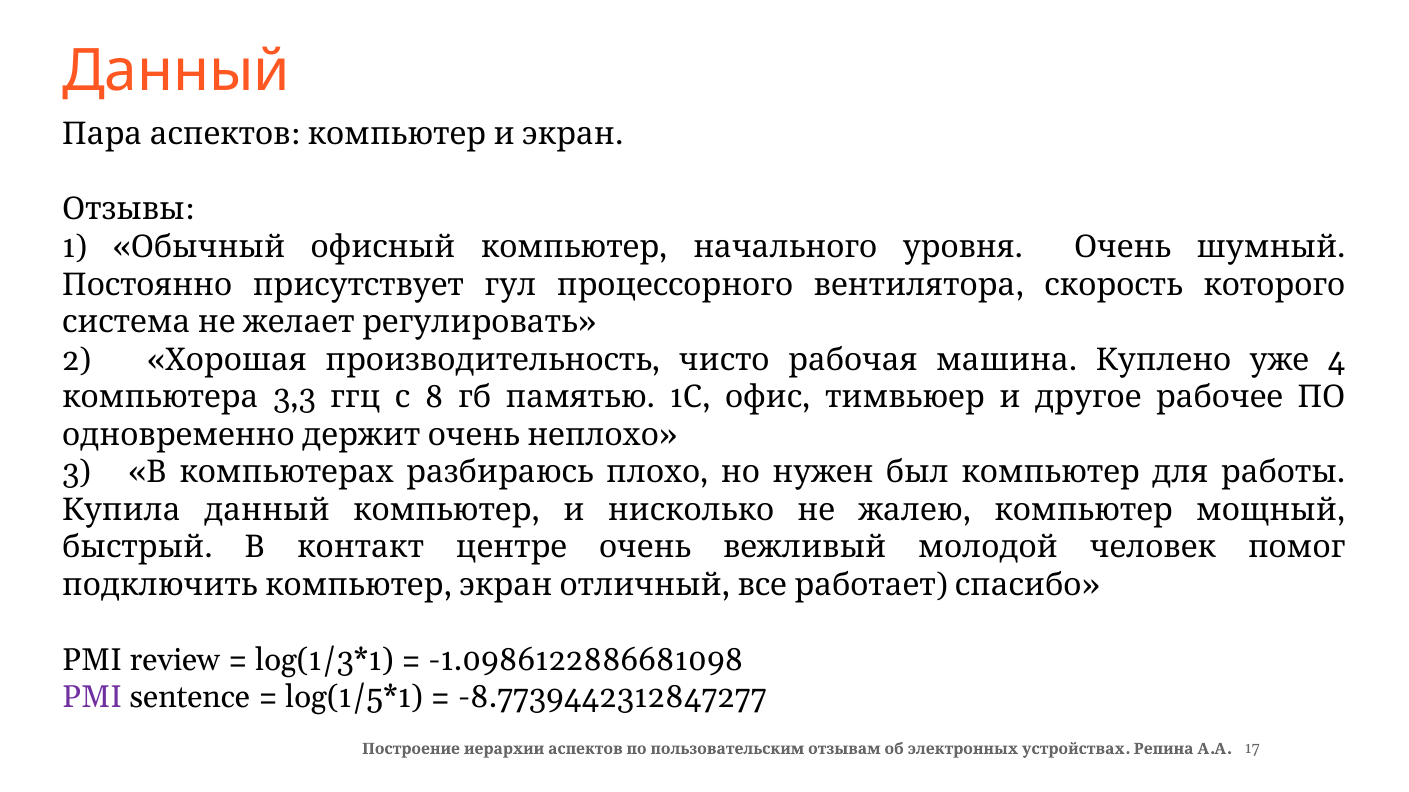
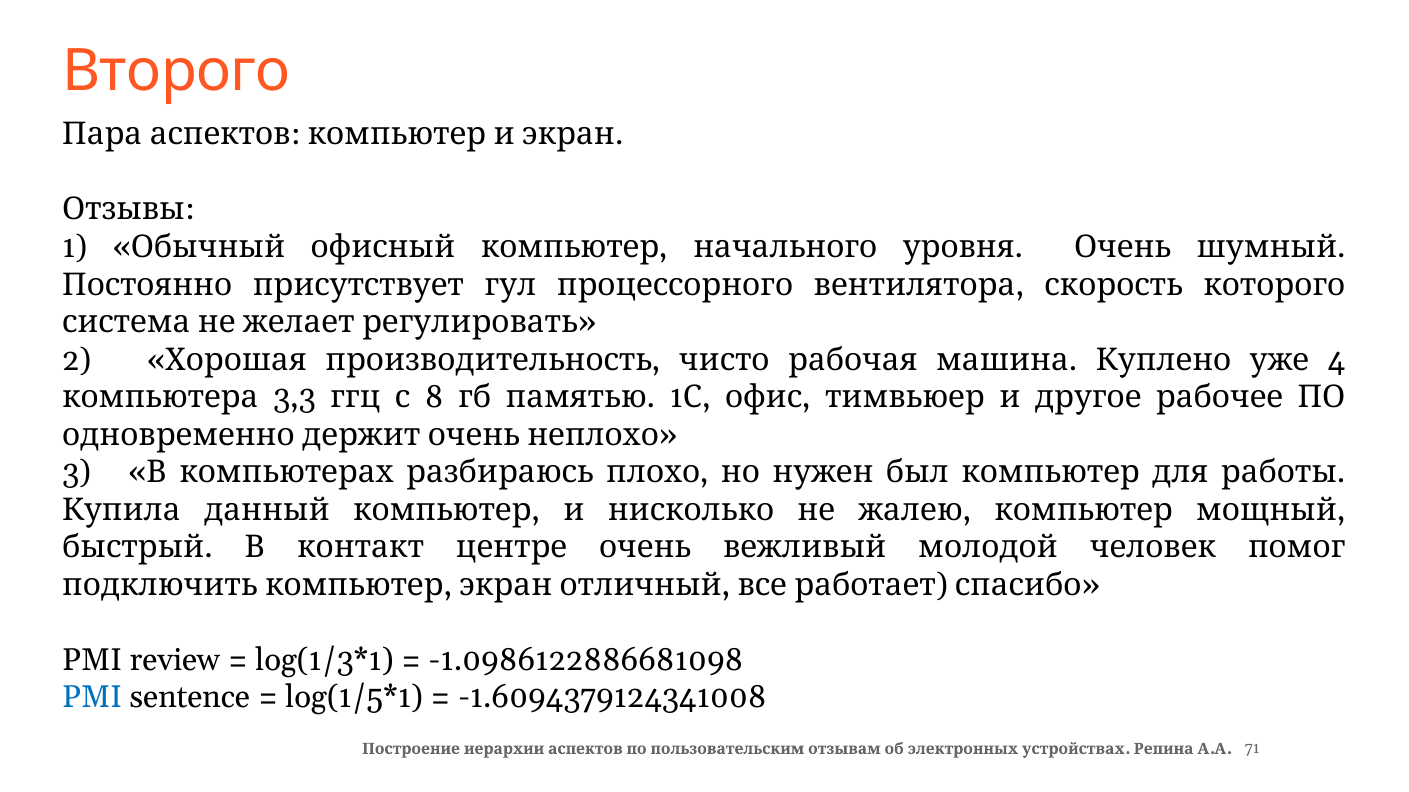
Данный at (176, 72): Данный -> Второго
PMI at (92, 698) colour: purple -> blue
-8.7739442312847277: -8.7739442312847277 -> -1.6094379124341008
17: 17 -> 71
